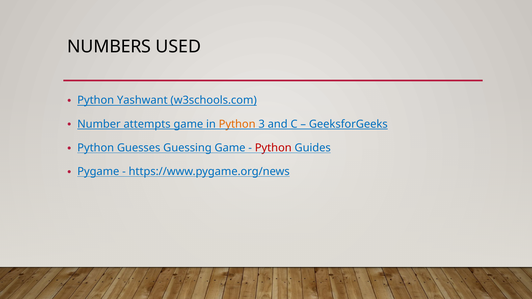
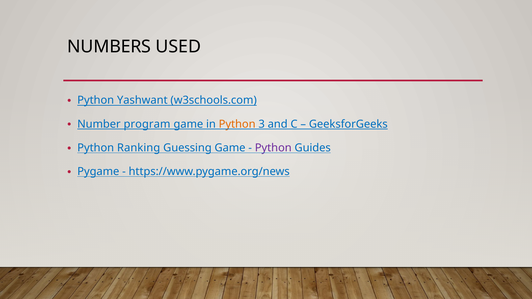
attempts: attempts -> program
Guesses: Guesses -> Ranking
Python at (273, 148) colour: red -> purple
